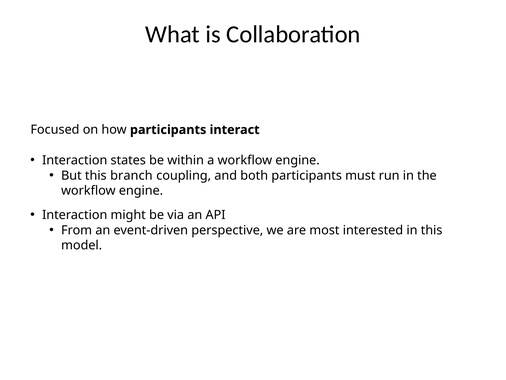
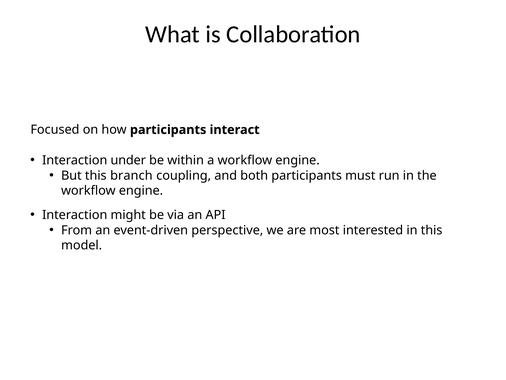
states: states -> under
